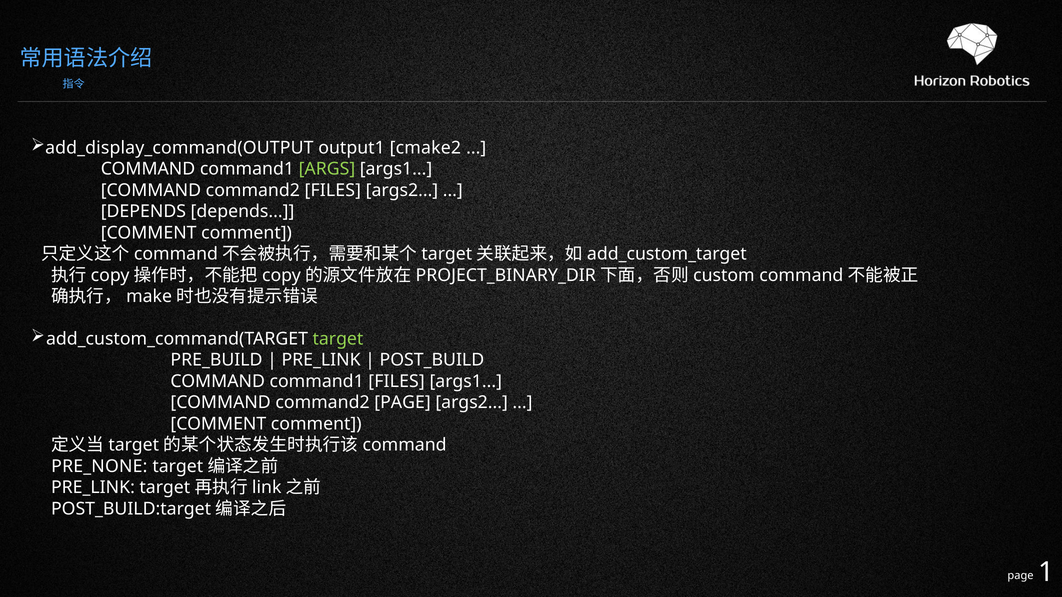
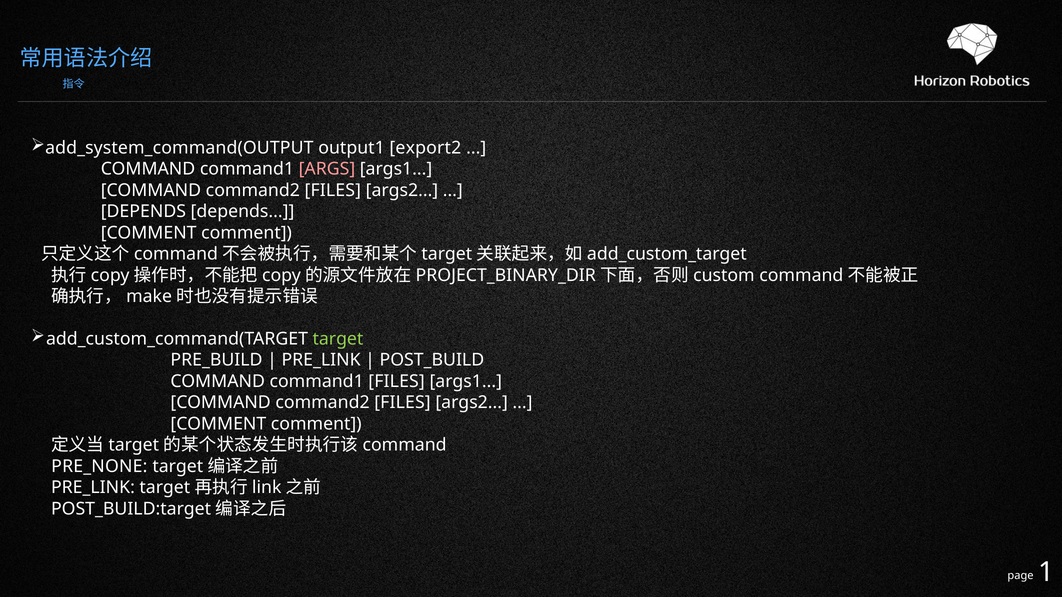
add_display_command(OUTPUT: add_display_command(OUTPUT -> add_system_command(OUTPUT
cmake2: cmake2 -> export2
ARGS colour: light green -> pink
PAGE at (403, 403): PAGE -> FILES
